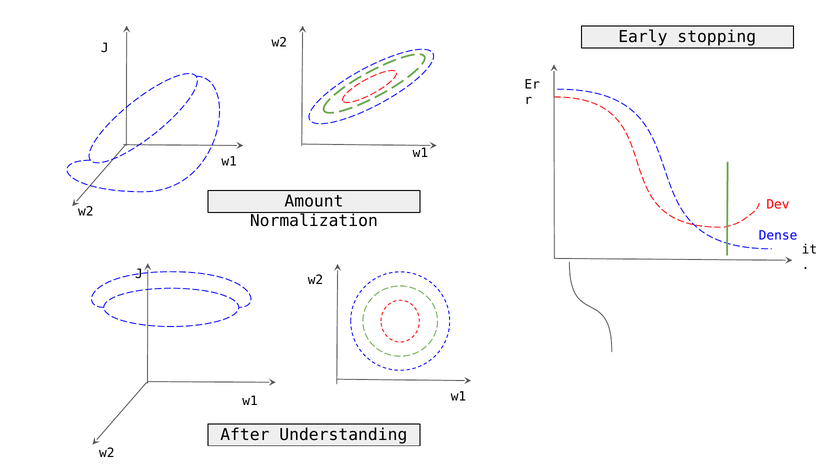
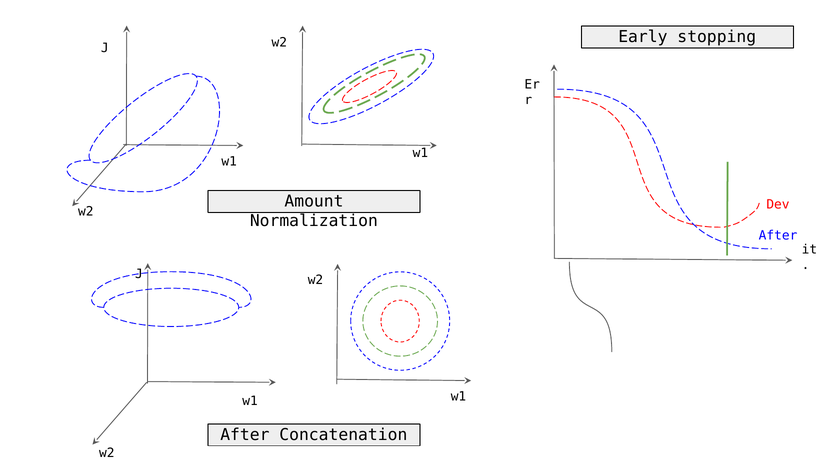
Dense at (778, 235): Dense -> After
Understanding: Understanding -> Concatenation
